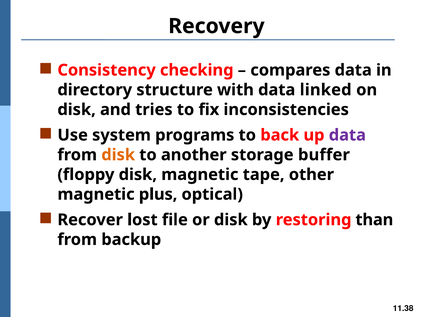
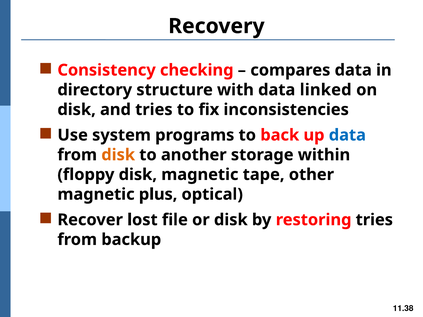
data at (347, 135) colour: purple -> blue
buffer: buffer -> within
restoring than: than -> tries
